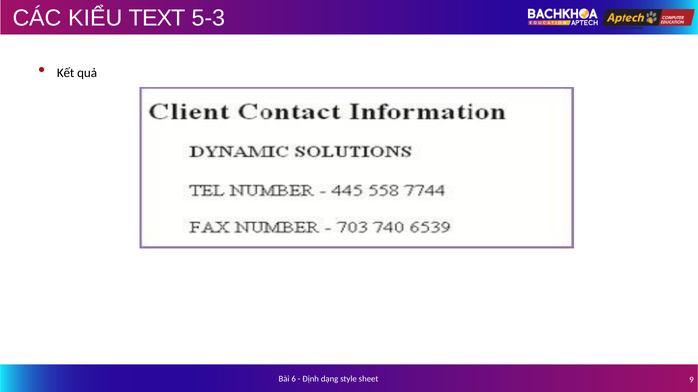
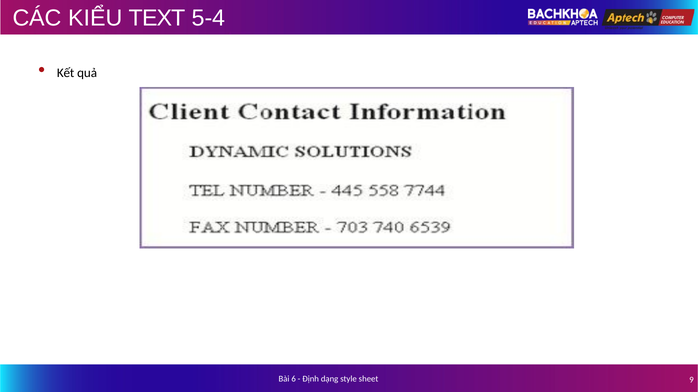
5-3: 5-3 -> 5-4
